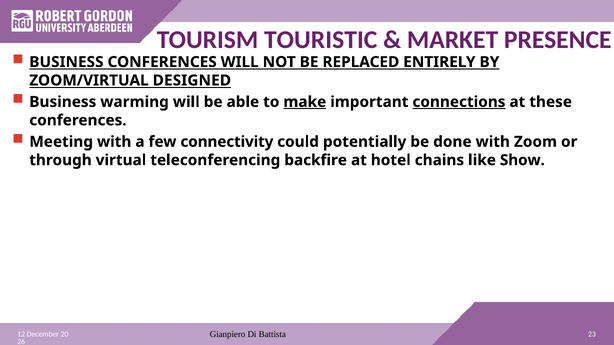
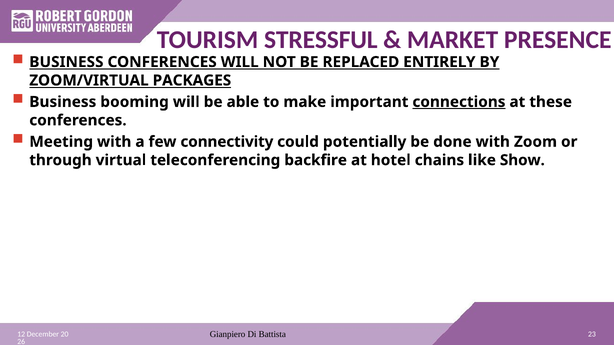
TOURISTIC: TOURISTIC -> STRESSFUL
DESIGNED: DESIGNED -> PACKAGES
warming: warming -> booming
make underline: present -> none
